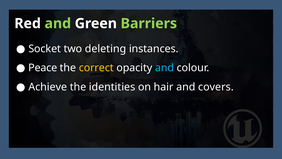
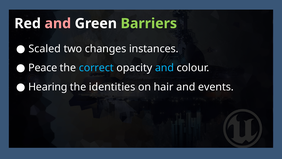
and at (58, 23) colour: light green -> pink
Socket: Socket -> Scaled
deleting: deleting -> changes
correct colour: yellow -> light blue
Achieve: Achieve -> Hearing
covers: covers -> events
